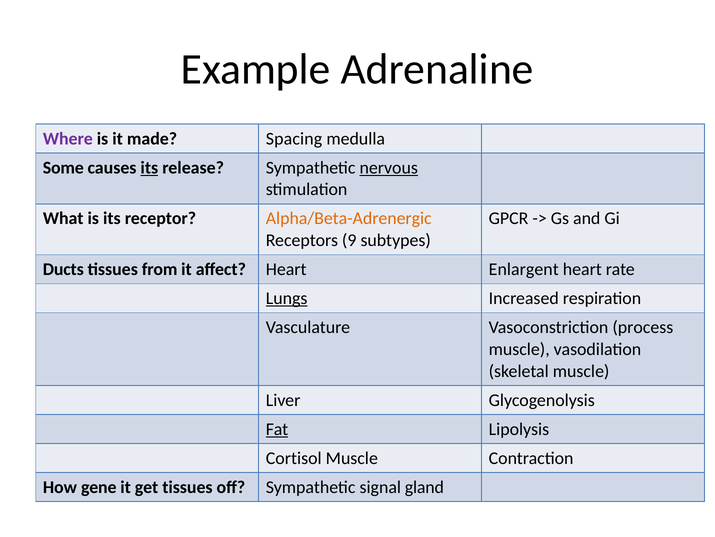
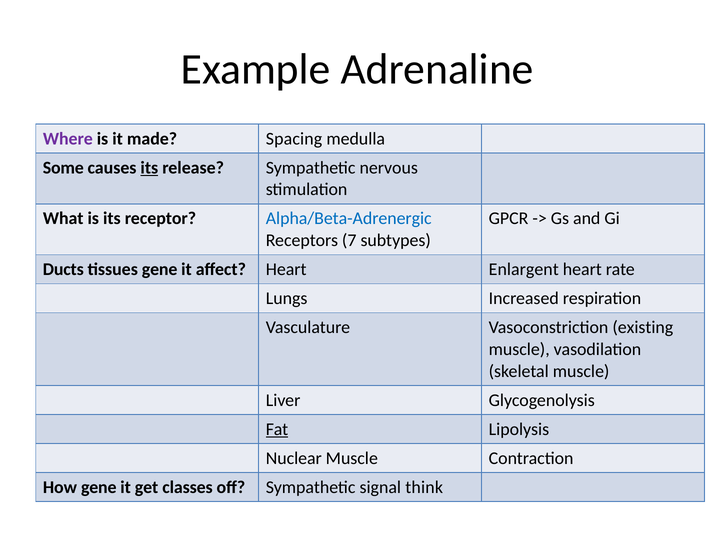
nervous underline: present -> none
Alpha/Beta-Adrenergic colour: orange -> blue
9: 9 -> 7
tissues from: from -> gene
Lungs underline: present -> none
process: process -> existing
Cortisol: Cortisol -> Nuclear
get tissues: tissues -> classes
gland: gland -> think
